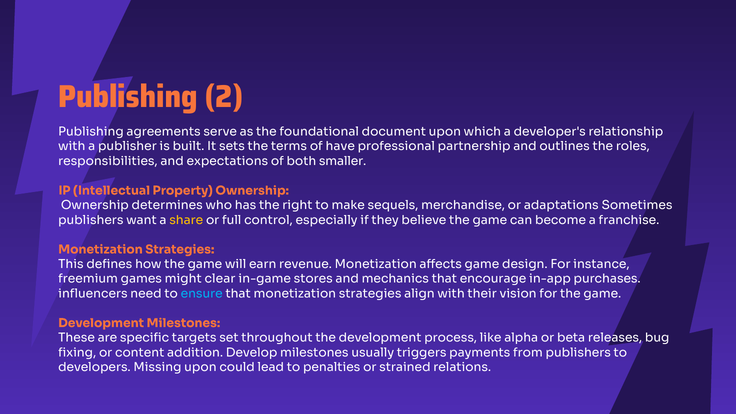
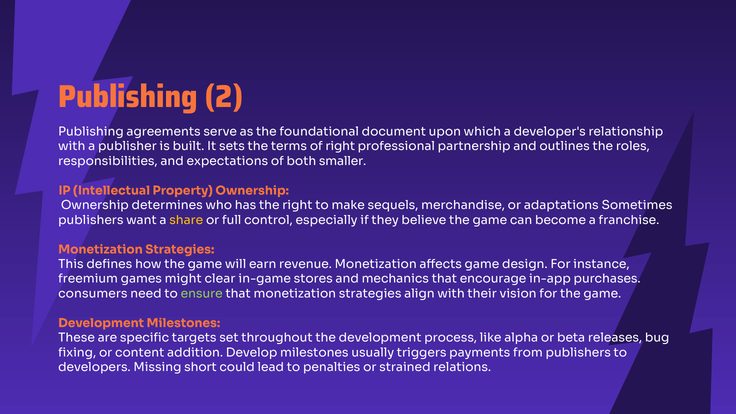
of have: have -> right
influencers: influencers -> consumers
ensure colour: light blue -> light green
Missing upon: upon -> short
